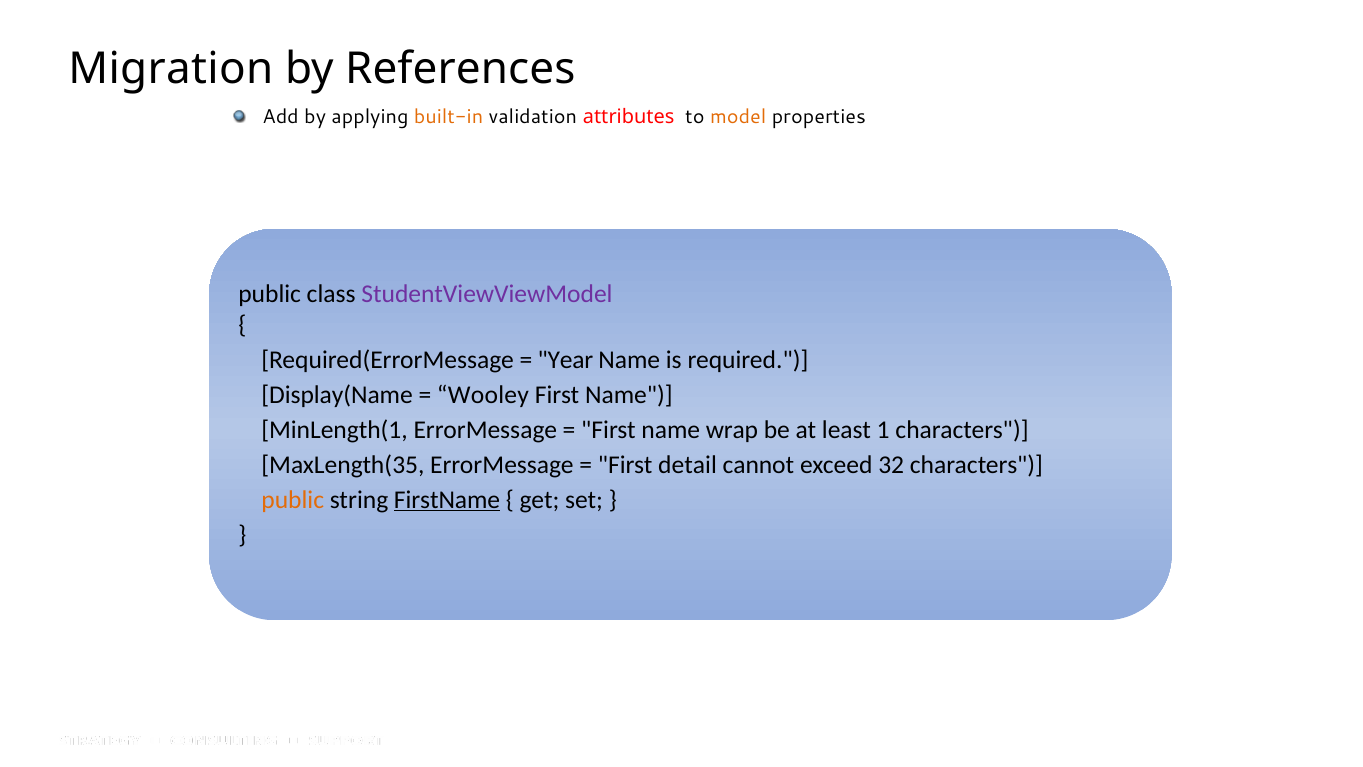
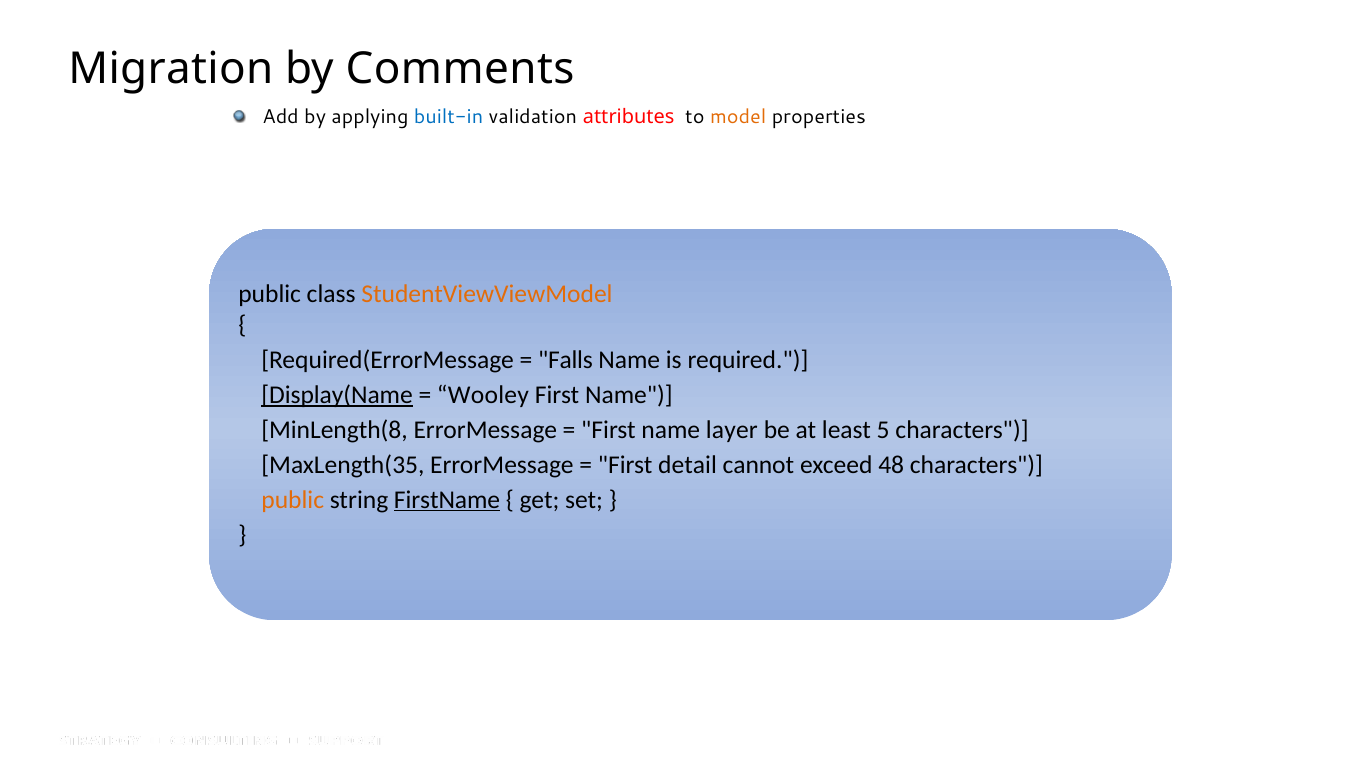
References: References -> Comments
built-in colour: orange -> blue
StudentViewViewModel colour: purple -> orange
Year: Year -> Falls
Display(Name underline: none -> present
MinLength(1: MinLength(1 -> MinLength(8
wrap: wrap -> layer
1: 1 -> 5
32: 32 -> 48
